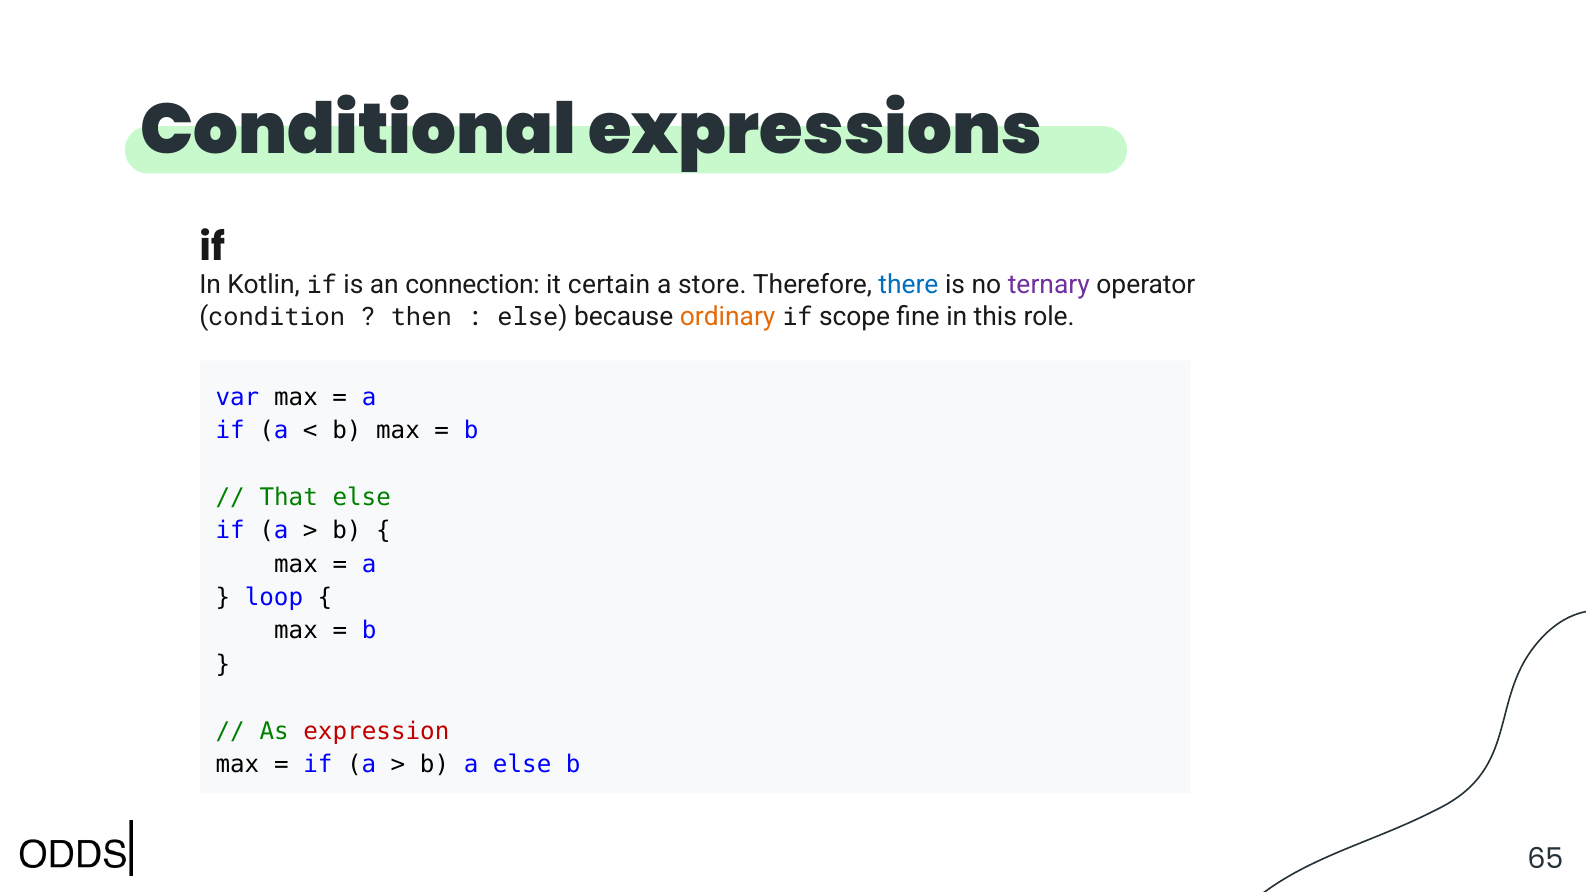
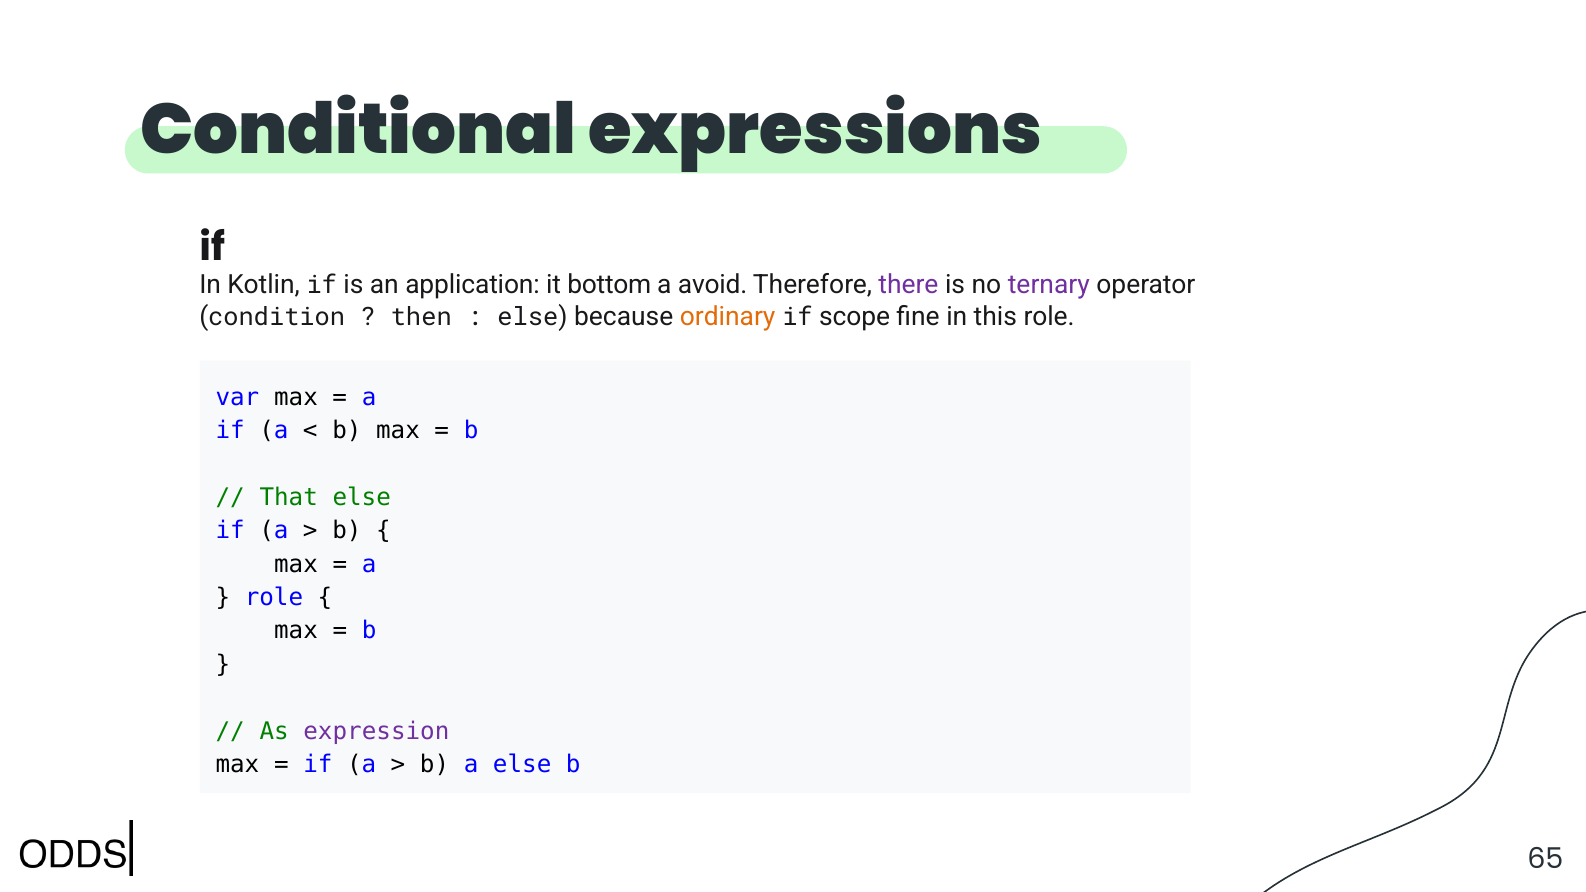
connection: connection -> application
certain: certain -> bottom
store: store -> avoid
there colour: blue -> purple
loop at (274, 598): loop -> role
expression colour: red -> purple
